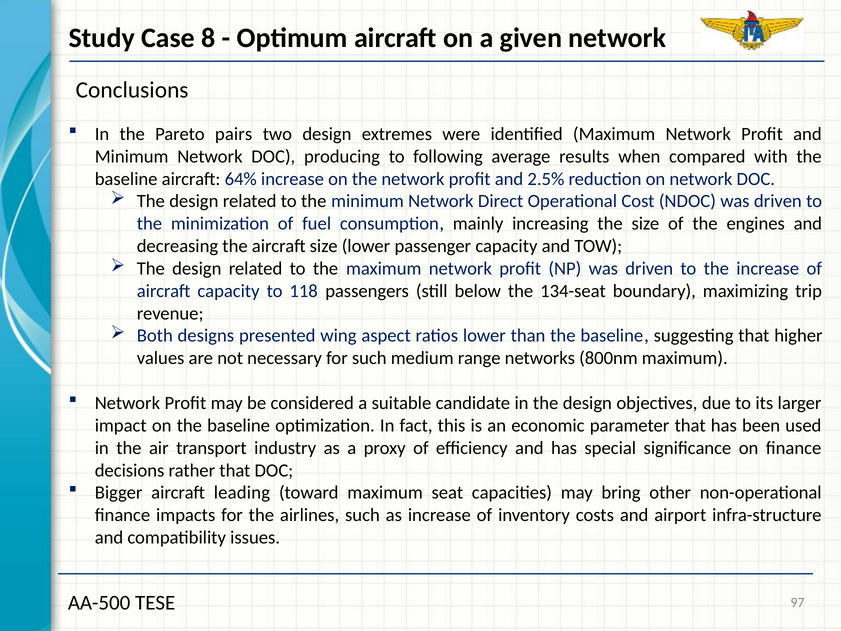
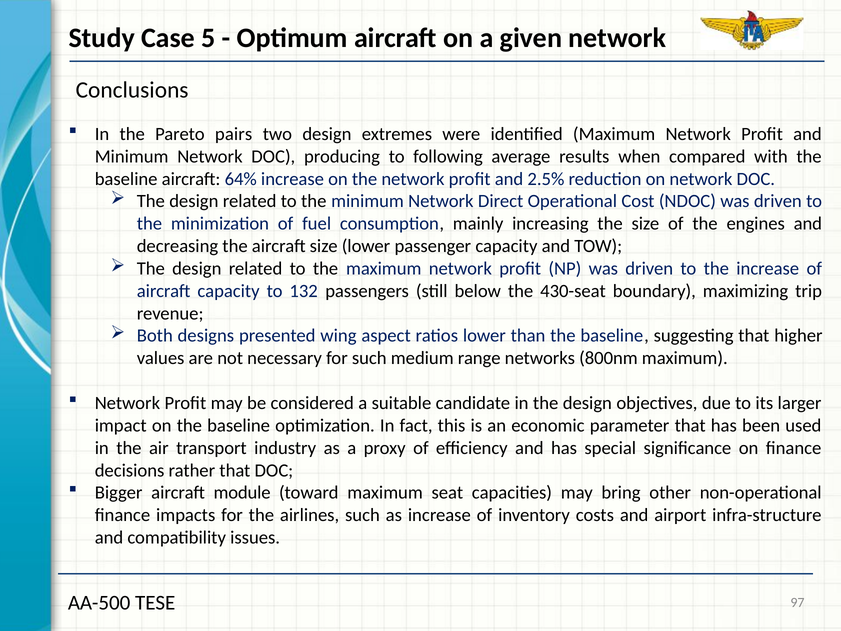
8: 8 -> 5
118: 118 -> 132
134-seat: 134-seat -> 430-seat
leading: leading -> module
